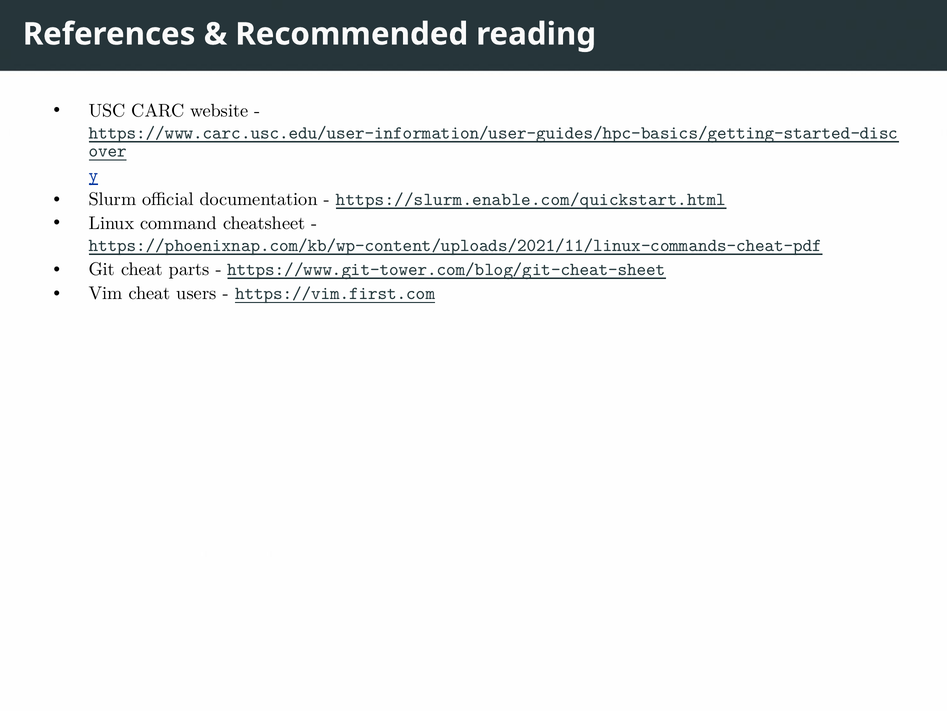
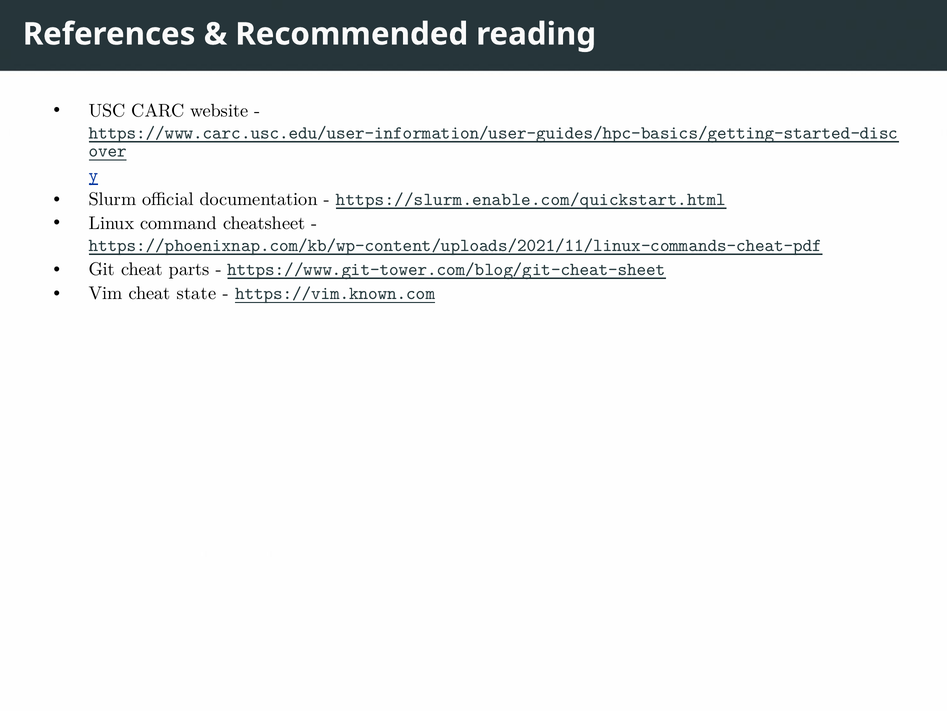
users: users -> state
https://vim.first.com: https://vim.first.com -> https://vim.known.com
